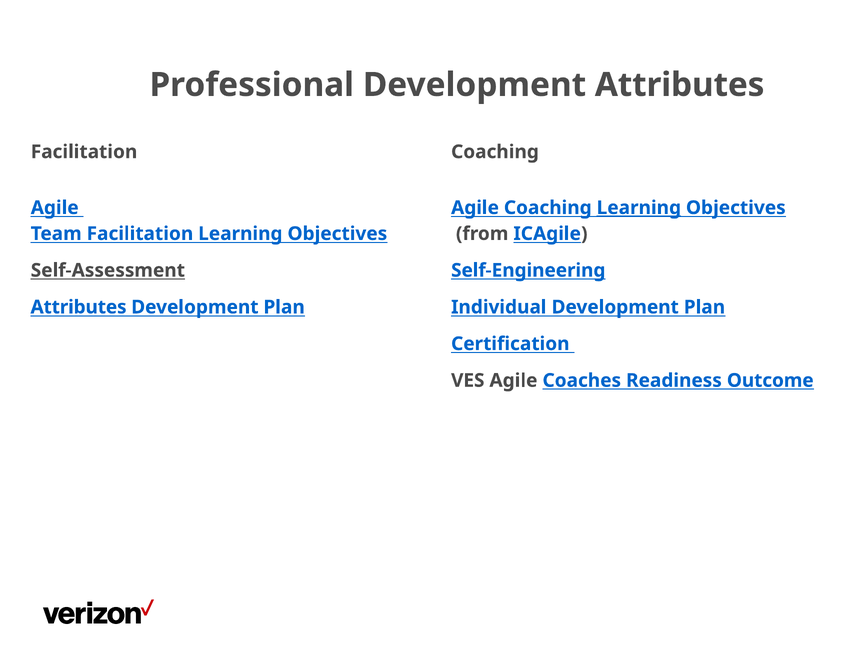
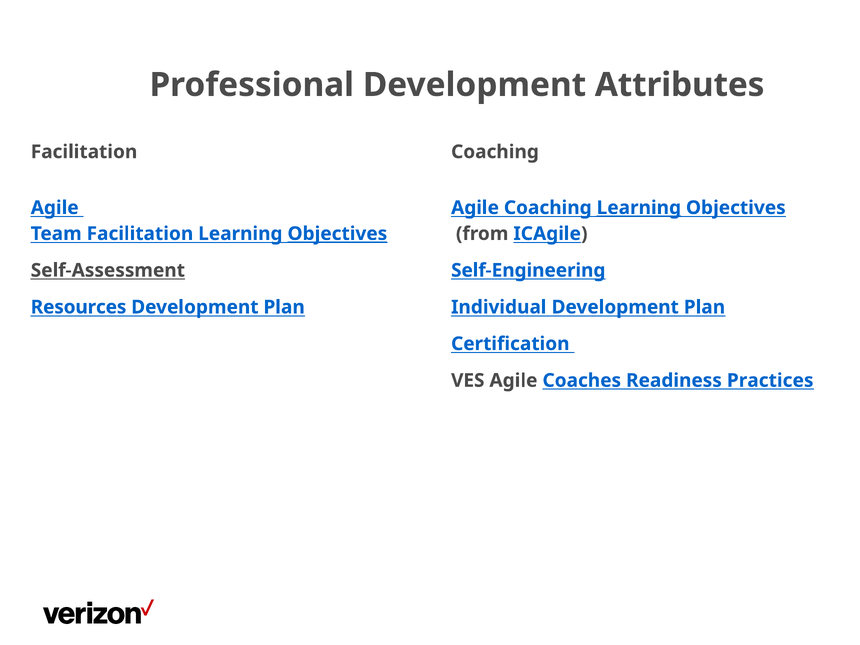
Objectives at (337, 234) underline: none -> present
Attributes at (79, 307): Attributes -> Resources
Outcome: Outcome -> Practices
